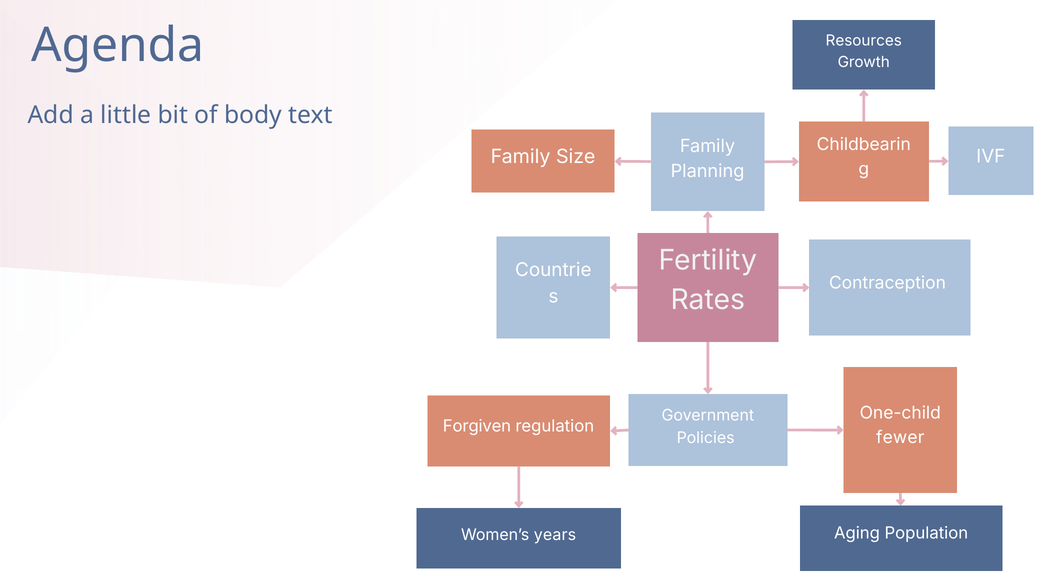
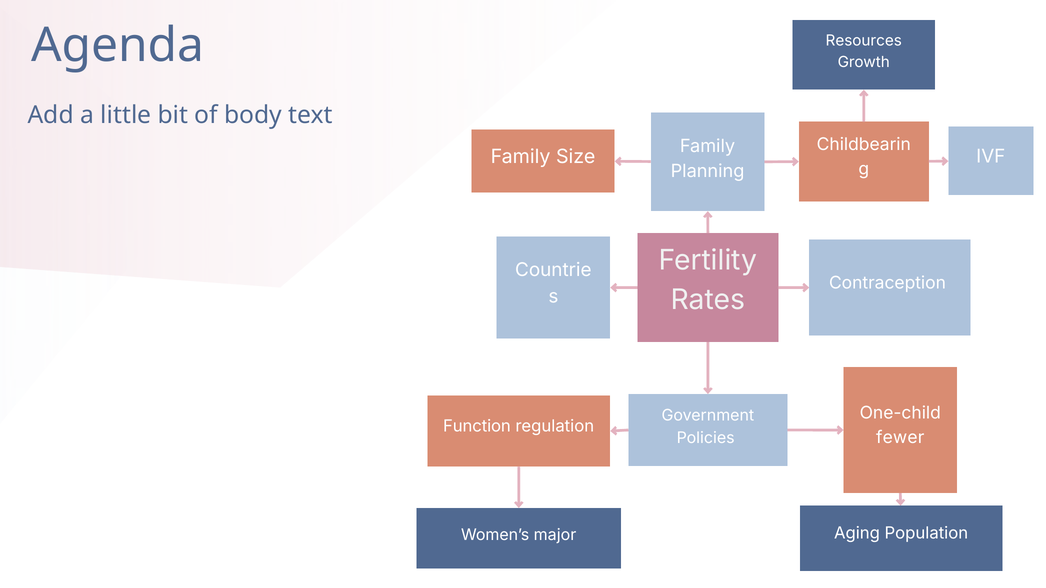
Forgiven: Forgiven -> Function
years: years -> major
